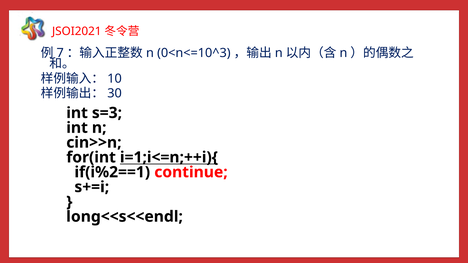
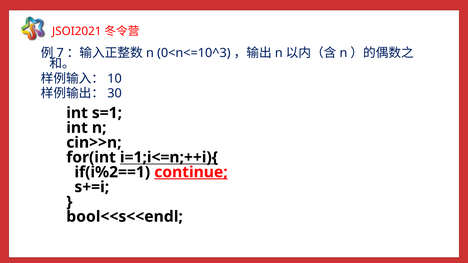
s=3: s=3 -> s=1
continue underline: none -> present
long<<s<<endl: long<<s<<endl -> bool<<s<<endl
